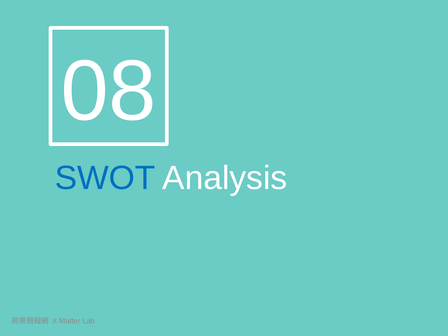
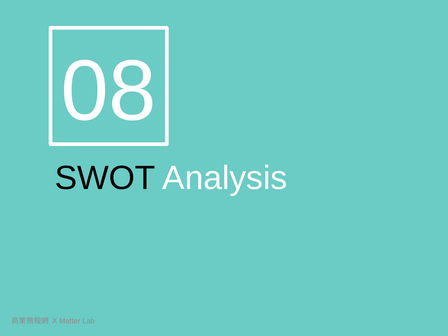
SWOT colour: blue -> black
